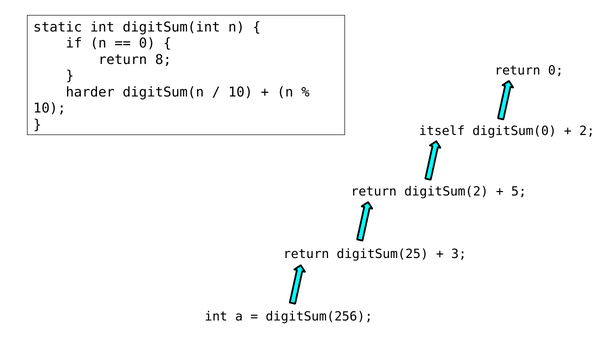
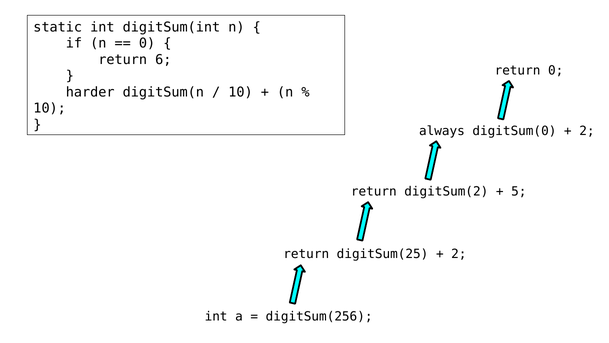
8: 8 -> 6
itself: itself -> always
3 at (459, 254): 3 -> 2
